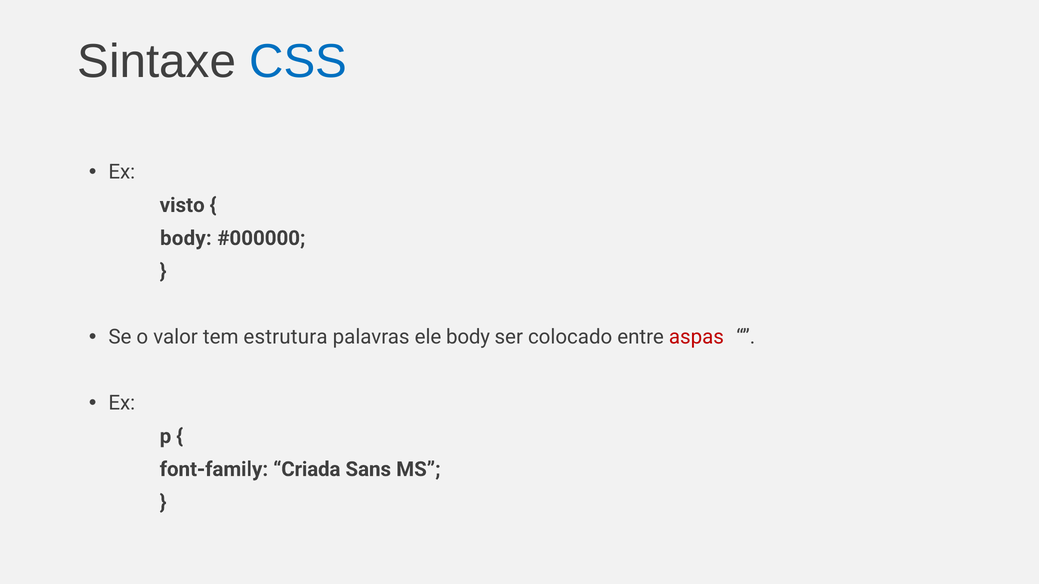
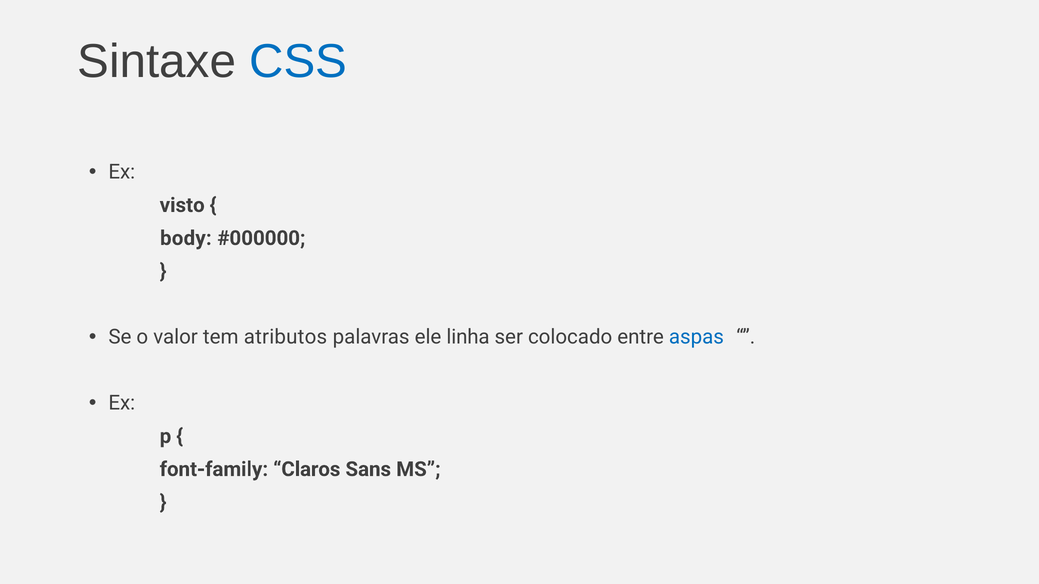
estrutura: estrutura -> atributos
ele body: body -> linha
aspas colour: red -> blue
Criada: Criada -> Claros
